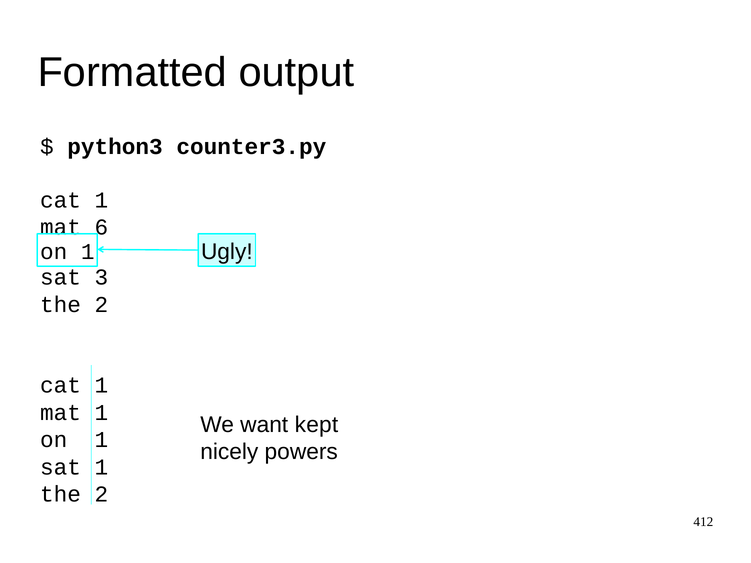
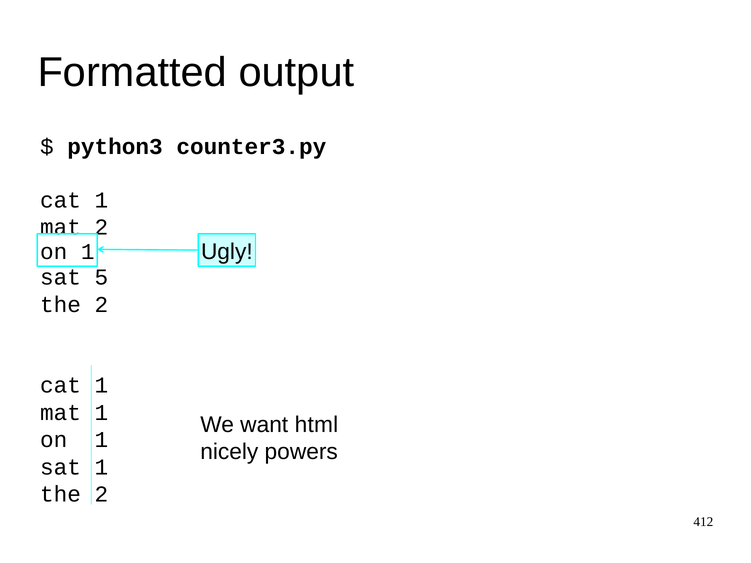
mat 6: 6 -> 2
3: 3 -> 5
kept: kept -> html
